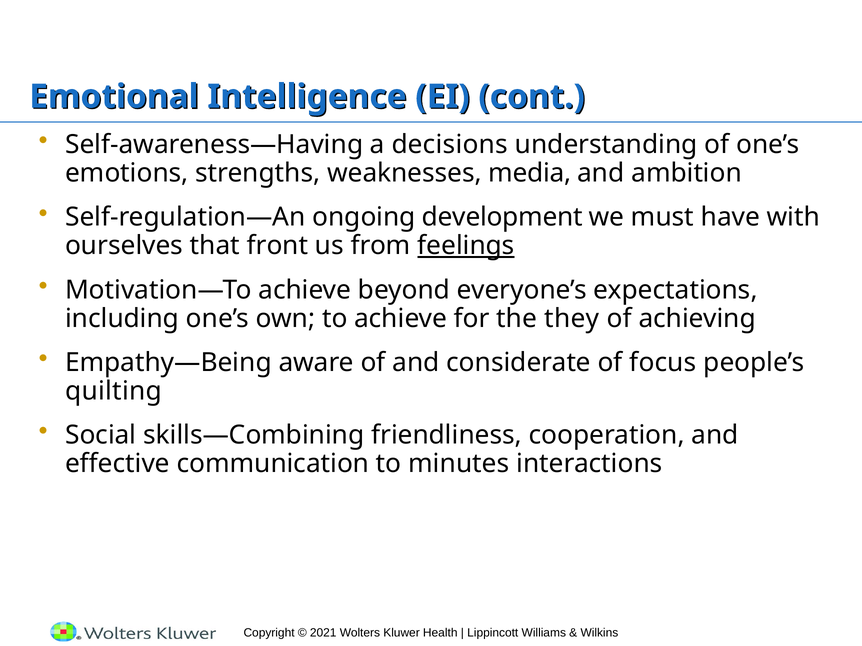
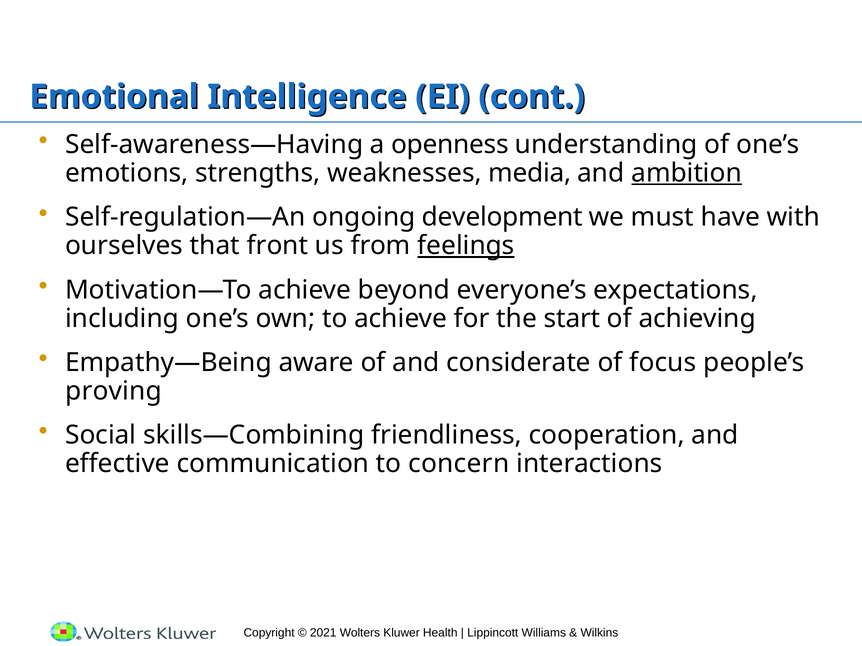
decisions: decisions -> openness
ambition underline: none -> present
they: they -> start
quilting: quilting -> proving
minutes: minutes -> concern
